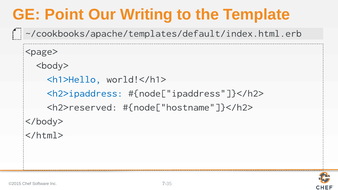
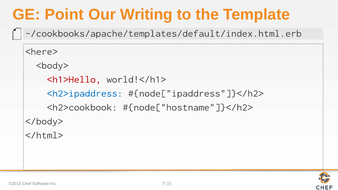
<page>: <page> -> <here>
<h1>Hello colour: blue -> red
<h2>reserved: <h2>reserved -> <h2>cookbook
